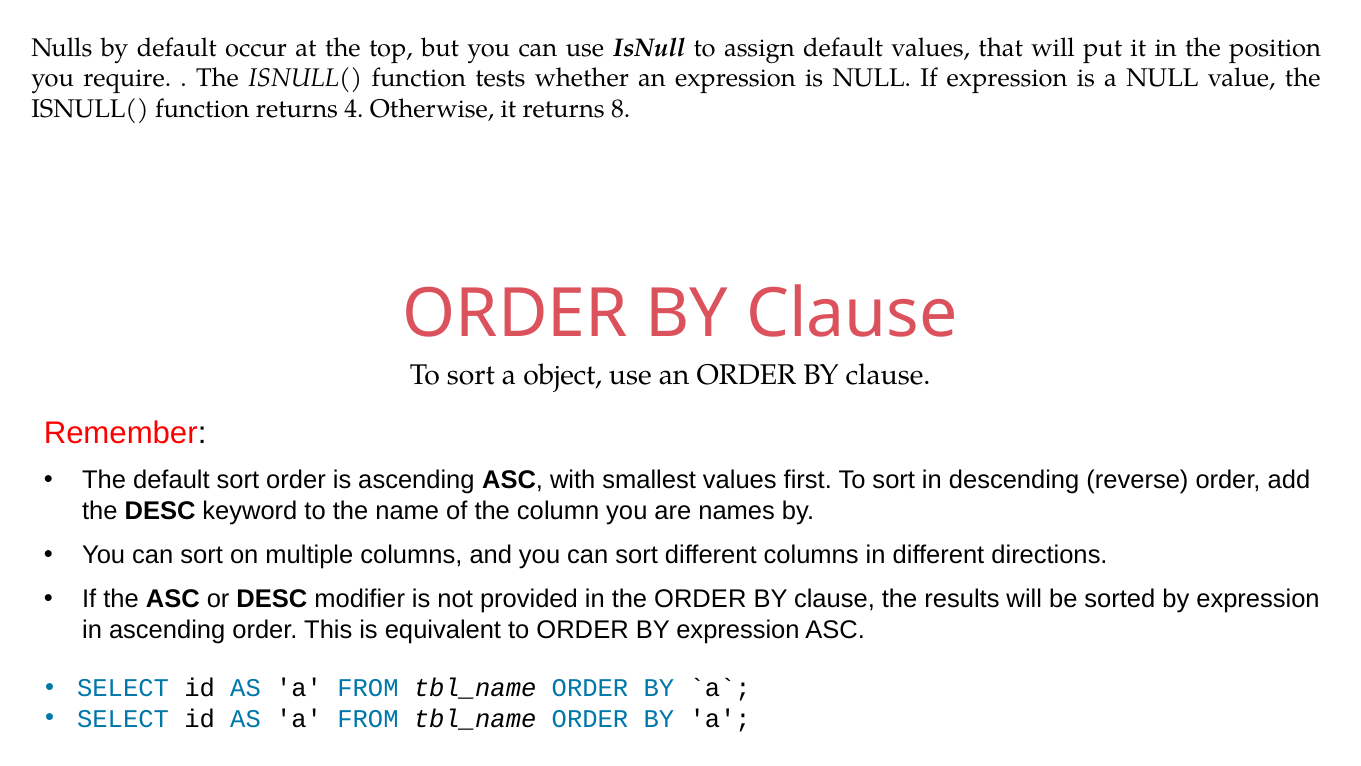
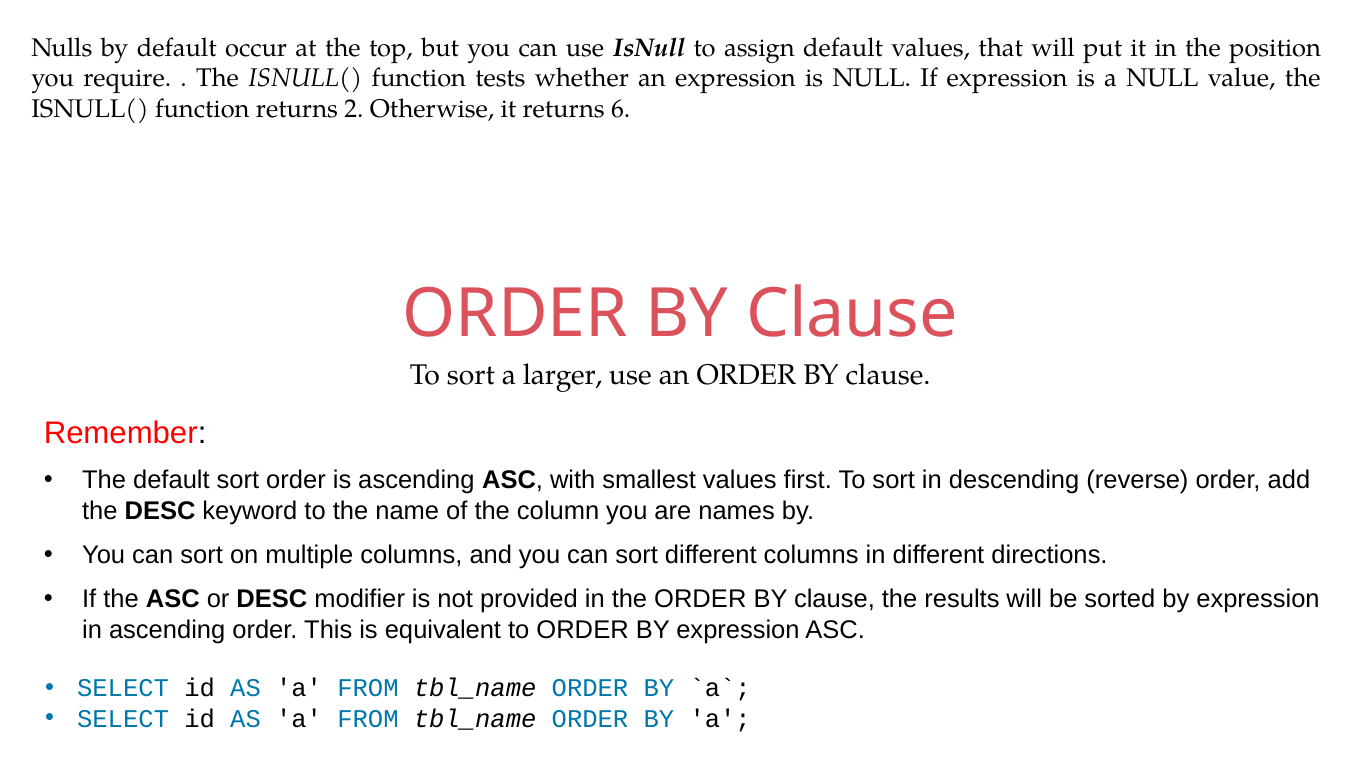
4: 4 -> 2
8: 8 -> 6
object: object -> larger
